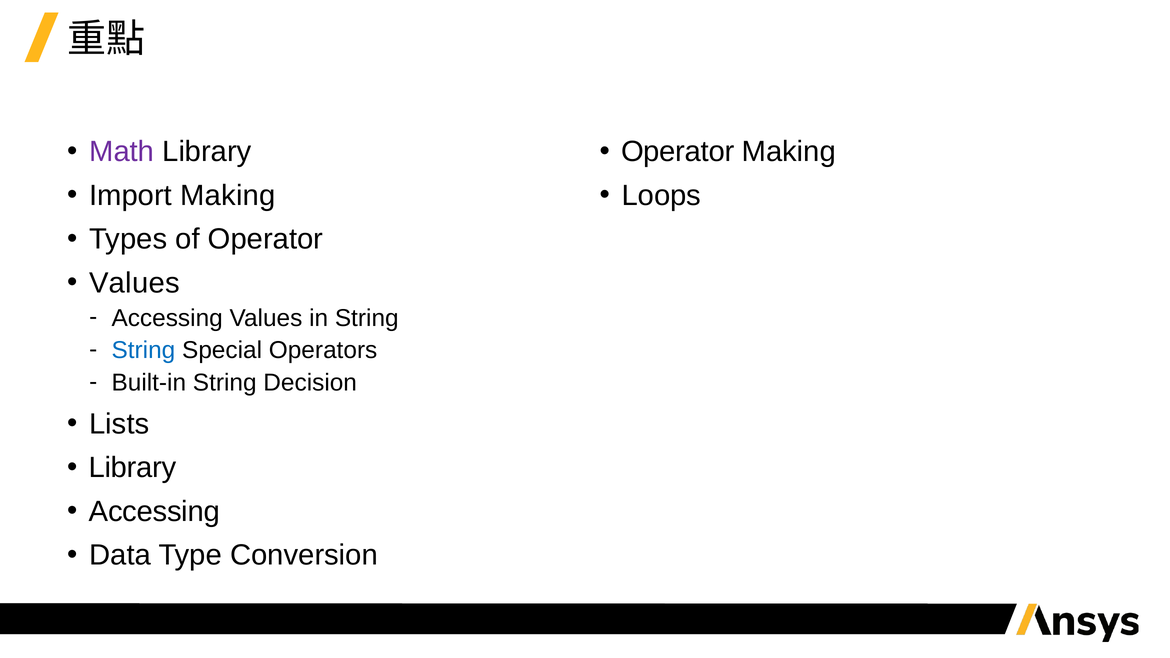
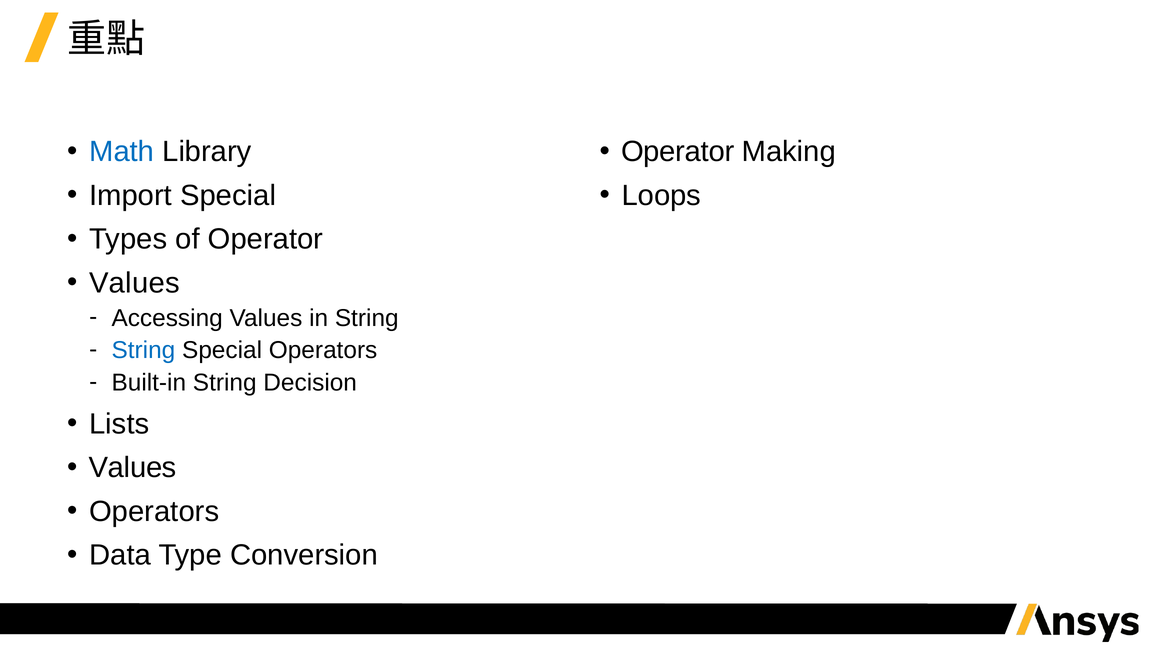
Math colour: purple -> blue
Import Making: Making -> Special
Library at (133, 468): Library -> Values
Accessing at (154, 512): Accessing -> Operators
